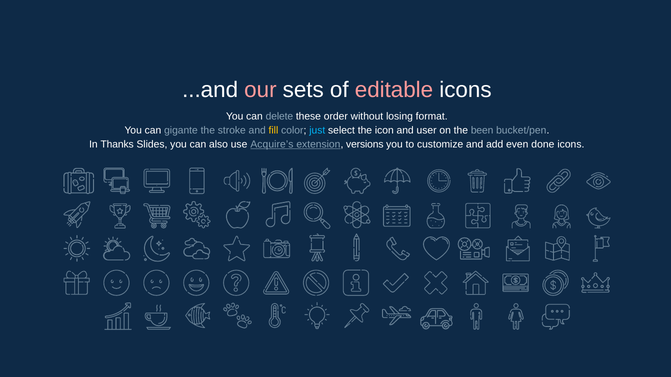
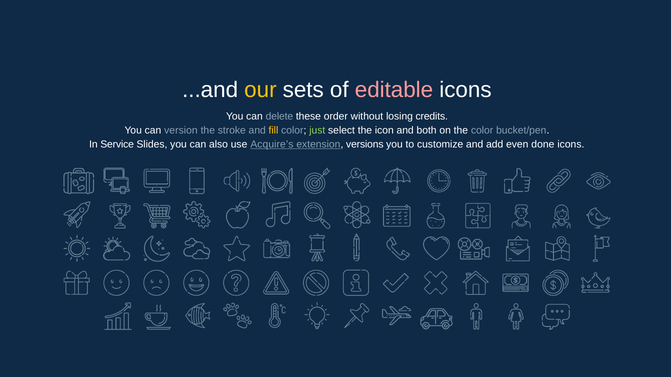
our colour: pink -> yellow
format: format -> credits
gigante: gigante -> version
just colour: light blue -> light green
user: user -> both
the been: been -> color
Thanks: Thanks -> Service
